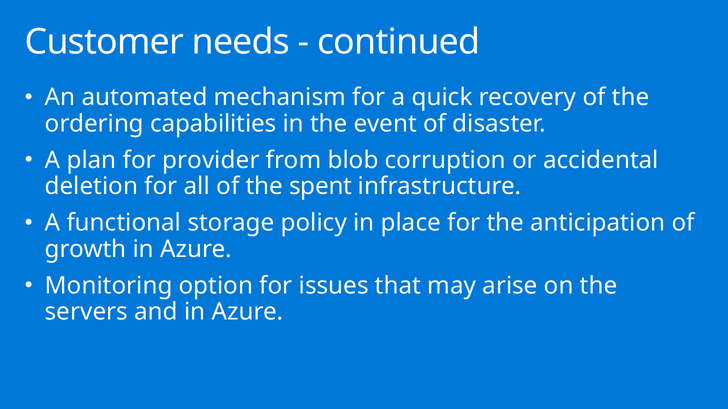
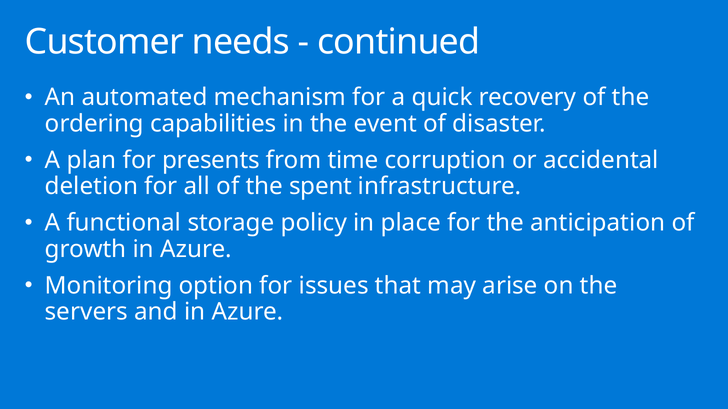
provider: provider -> presents
blob: blob -> time
